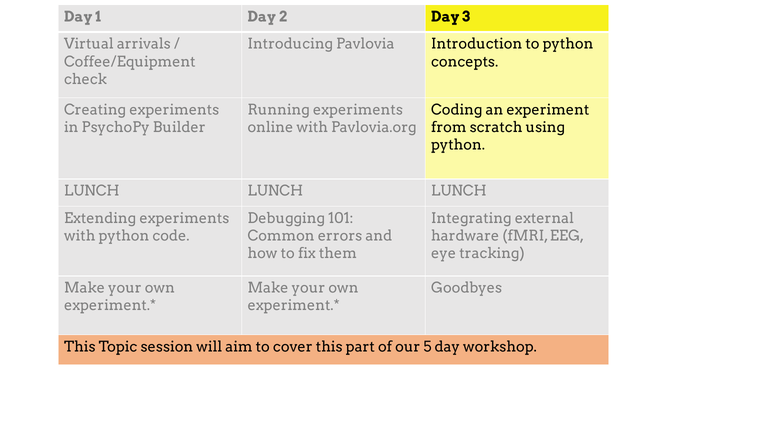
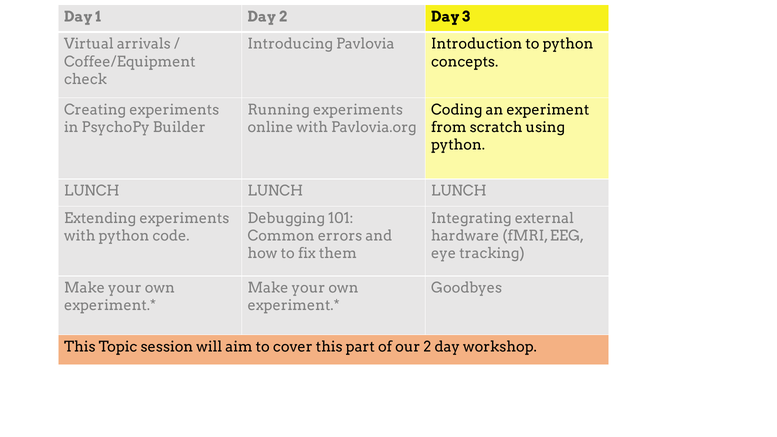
our 5: 5 -> 2
